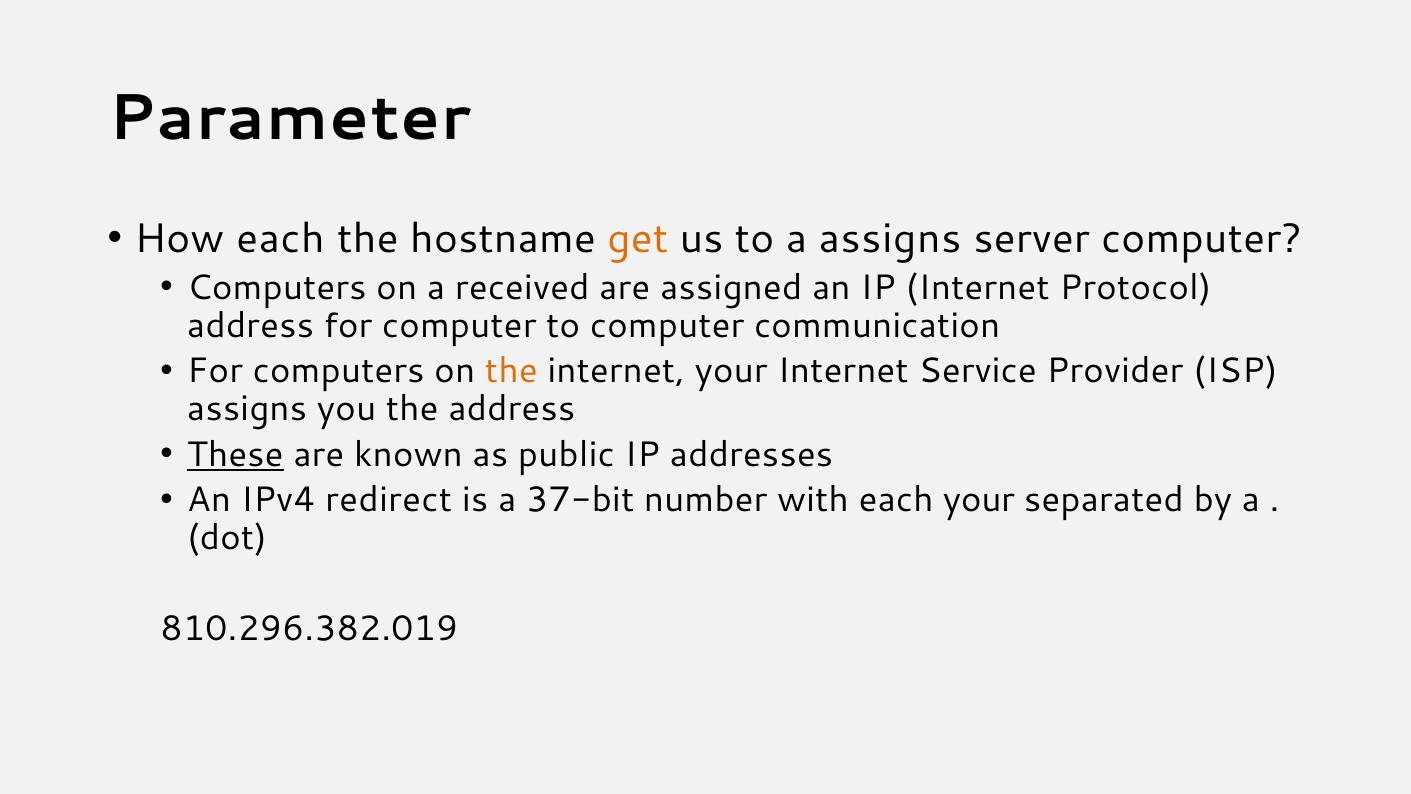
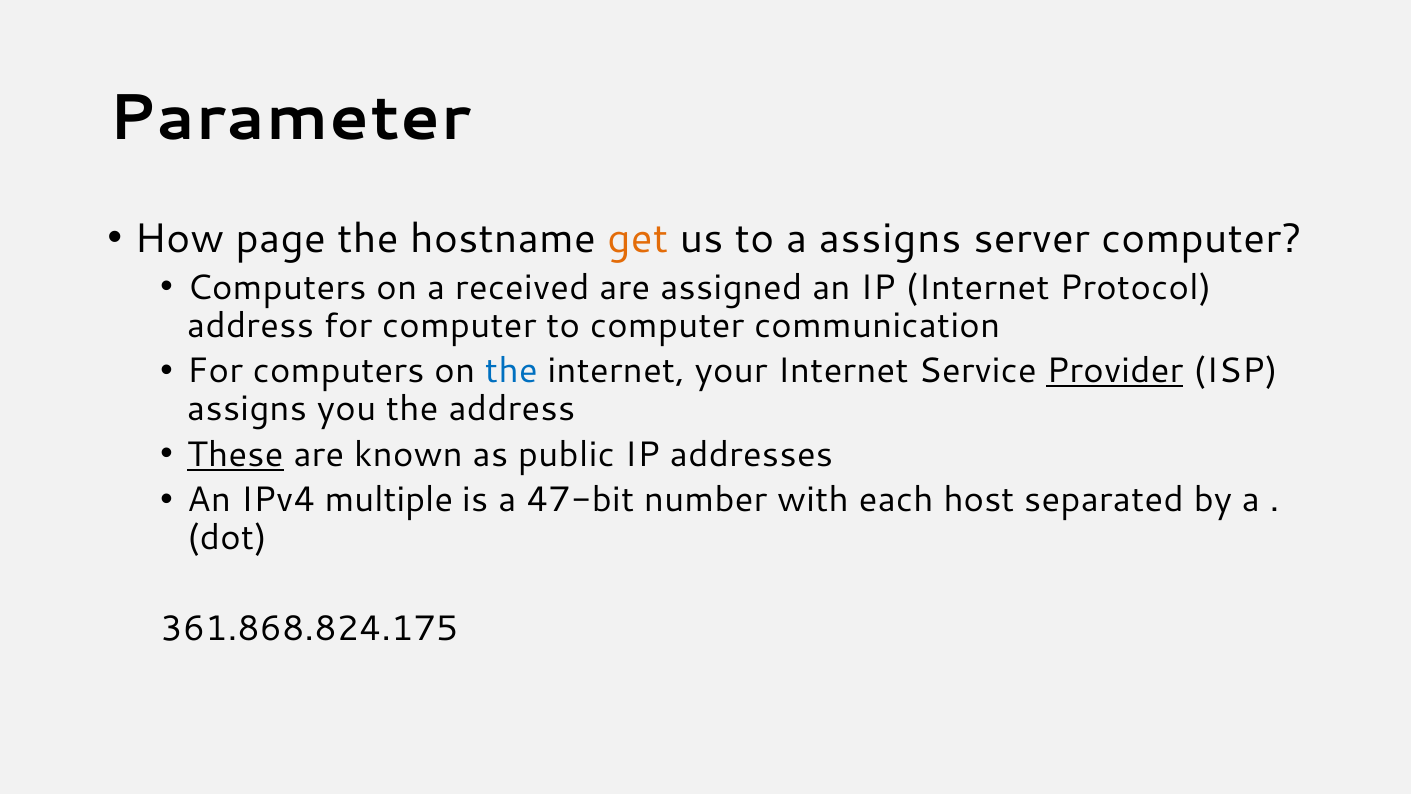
How each: each -> page
the at (511, 371) colour: orange -> blue
Provider underline: none -> present
redirect: redirect -> multiple
37-bit: 37-bit -> 47-bit
each your: your -> host
810.296.382.019: 810.296.382.019 -> 361.868.824.175
